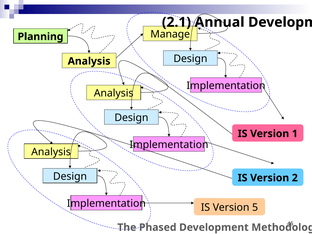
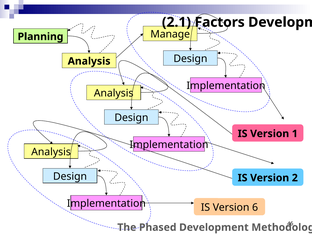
Annual: Annual -> Factors
5: 5 -> 6
